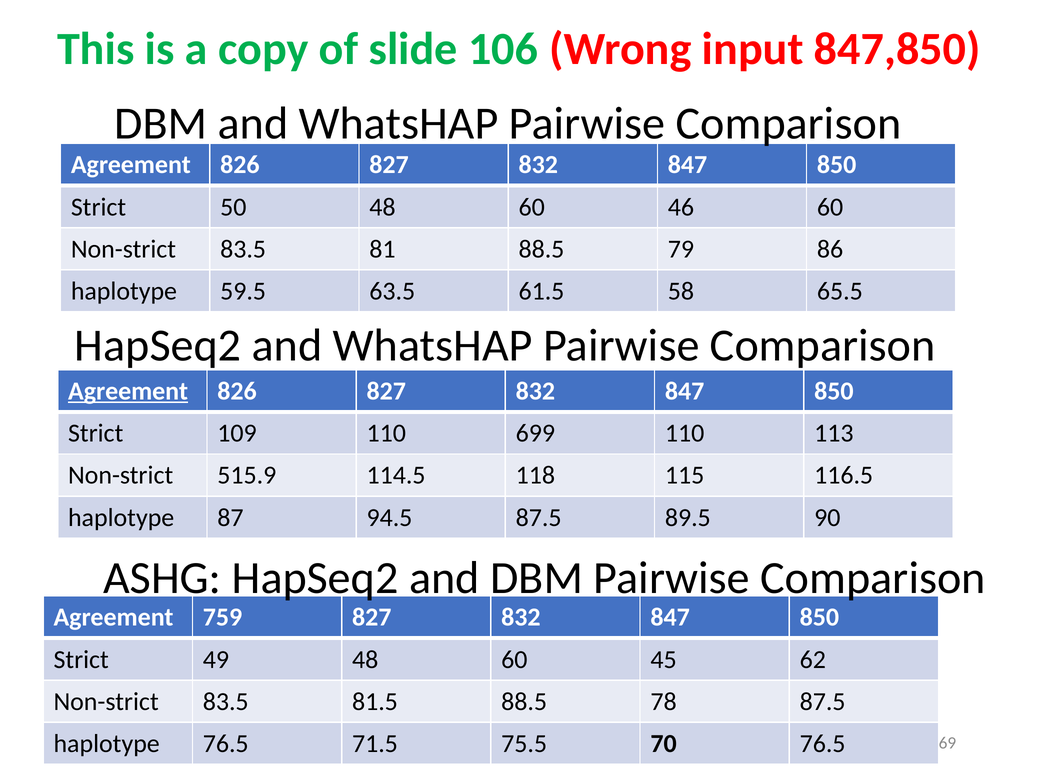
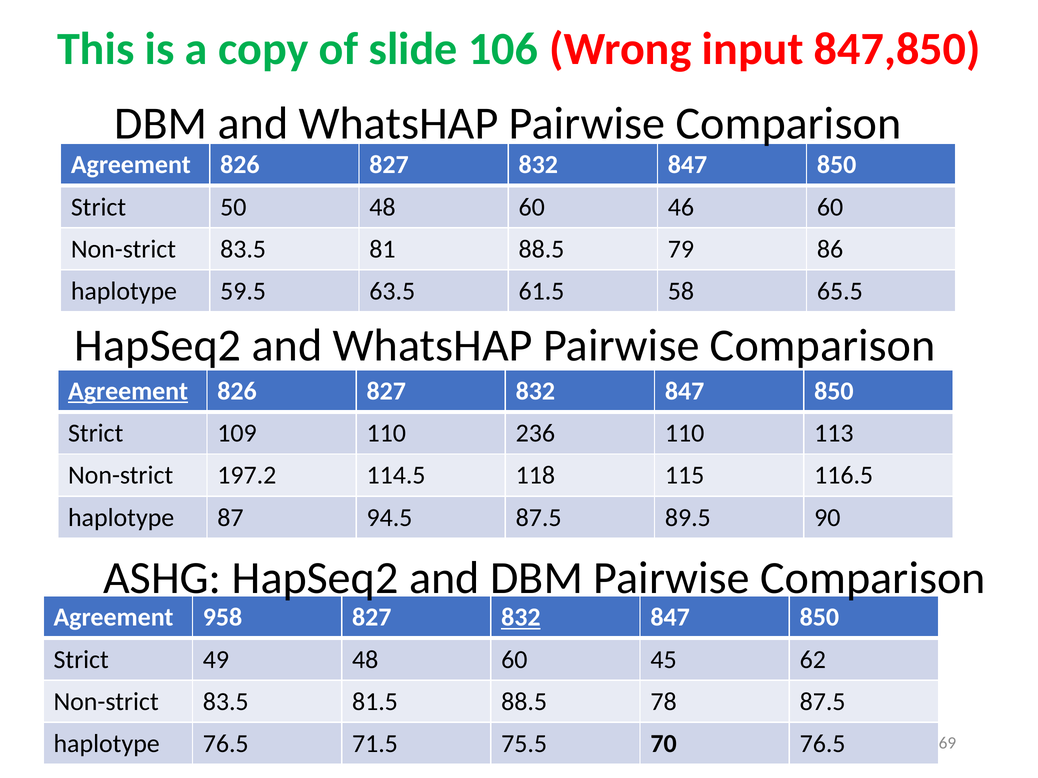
699: 699 -> 236
515.9: 515.9 -> 197.2
759: 759 -> 958
832 at (521, 618) underline: none -> present
